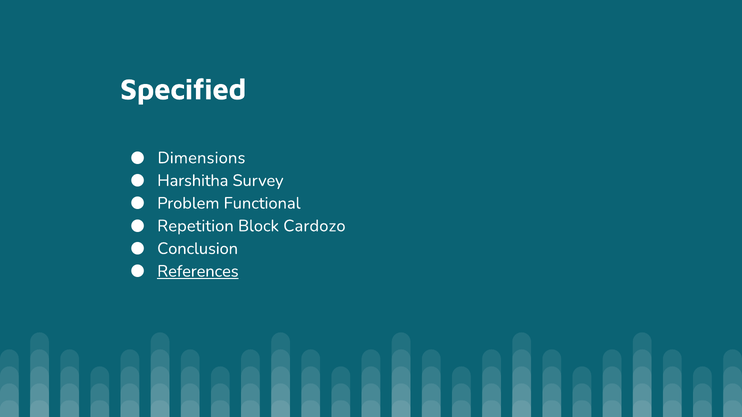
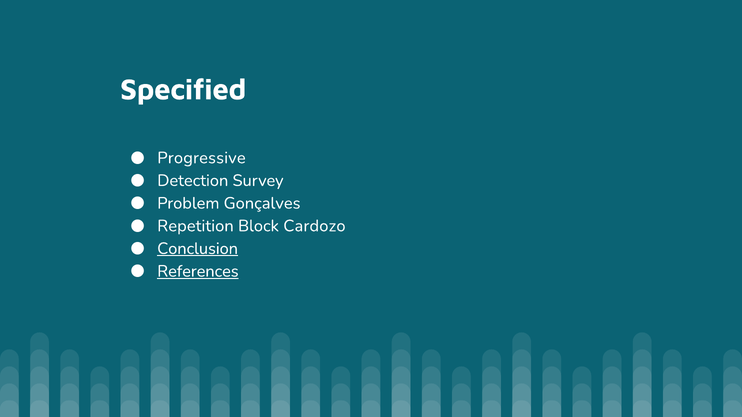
Dimensions: Dimensions -> Progressive
Harshitha: Harshitha -> Detection
Functional: Functional -> Gonçalves
Conclusion underline: none -> present
